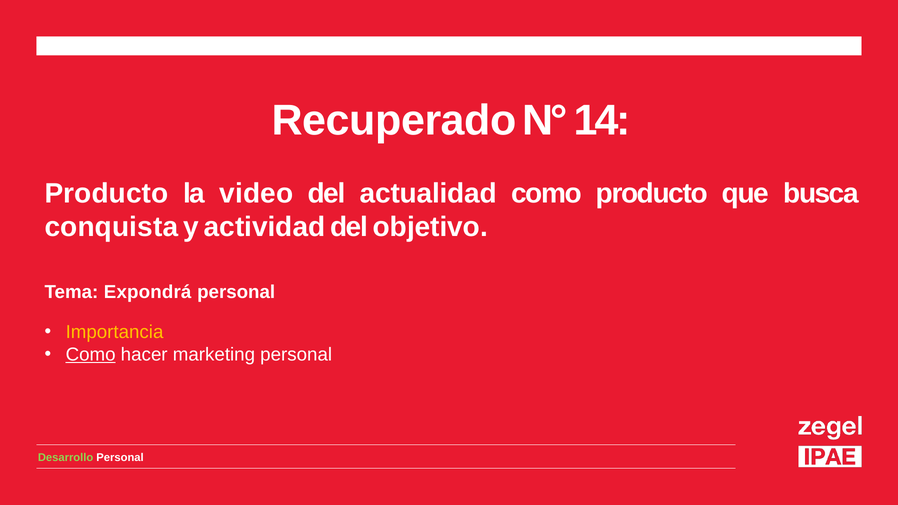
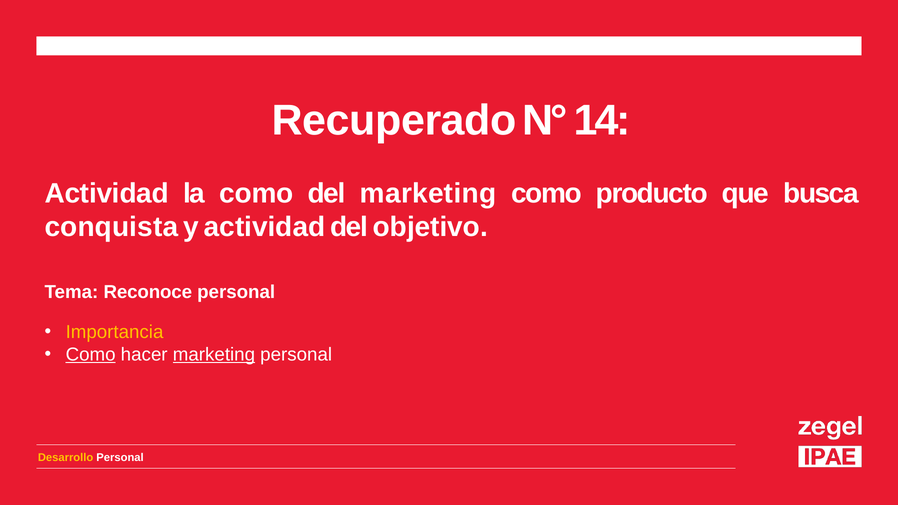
Producto at (107, 193): Producto -> Actividad
la video: video -> como
del actualidad: actualidad -> marketing
Expondrá: Expondrá -> Reconoce
marketing at (214, 355) underline: none -> present
Desarrollo colour: light green -> yellow
